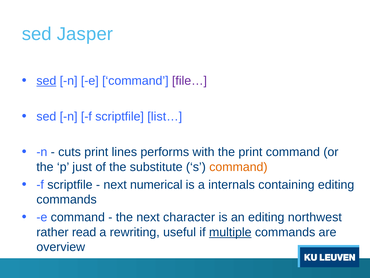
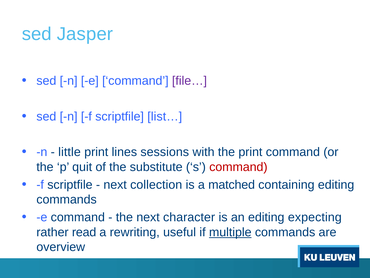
sed at (46, 81) underline: present -> none
cuts: cuts -> little
performs: performs -> sessions
just: just -> quit
command at (238, 167) colour: orange -> red
numerical: numerical -> collection
internals: internals -> matched
northwest: northwest -> expecting
